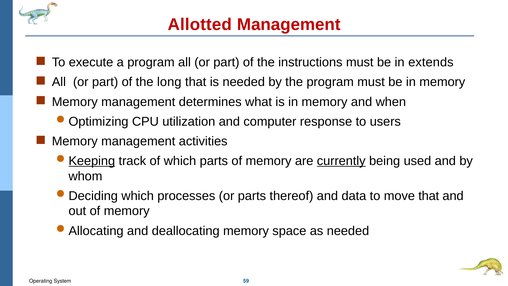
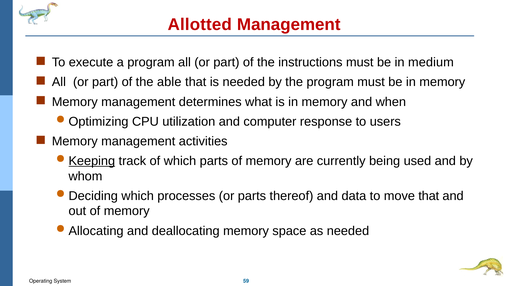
extends: extends -> medium
long: long -> able
currently underline: present -> none
